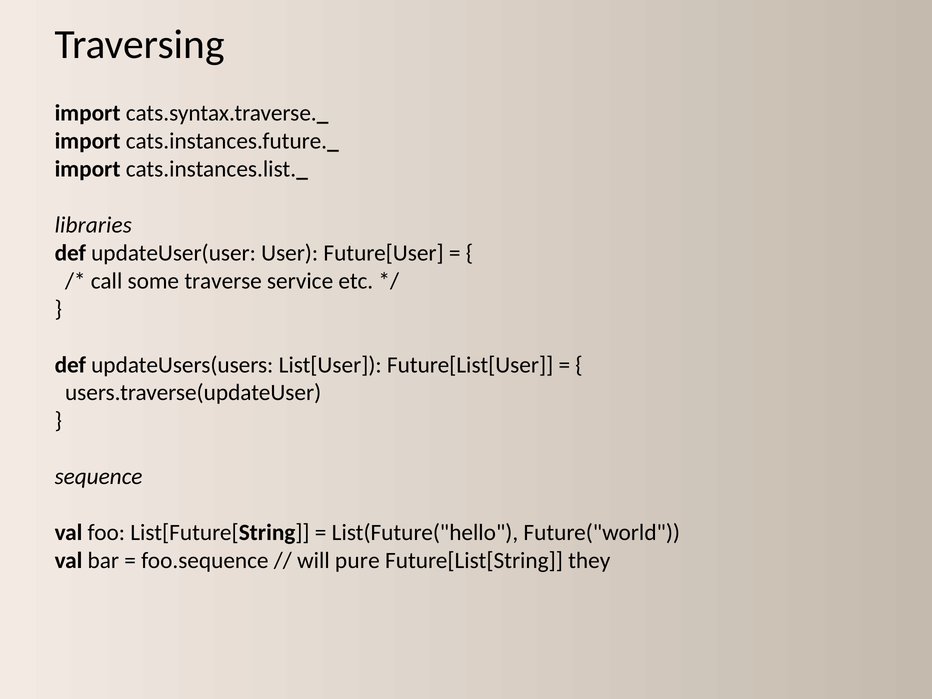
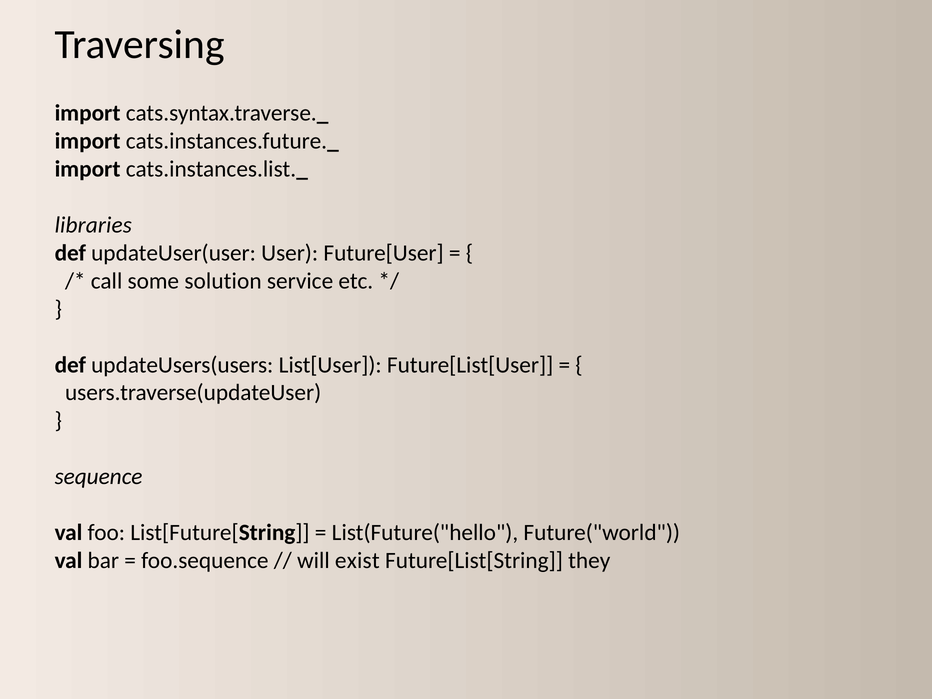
traverse: traverse -> solution
pure: pure -> exist
